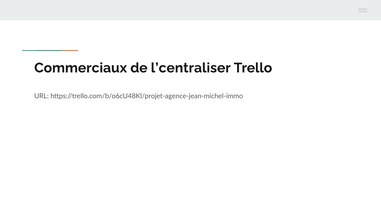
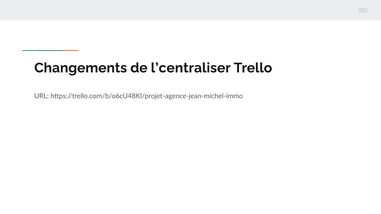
Commerciaux: Commerciaux -> Changements
